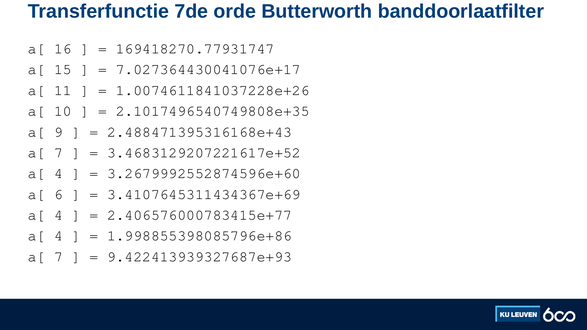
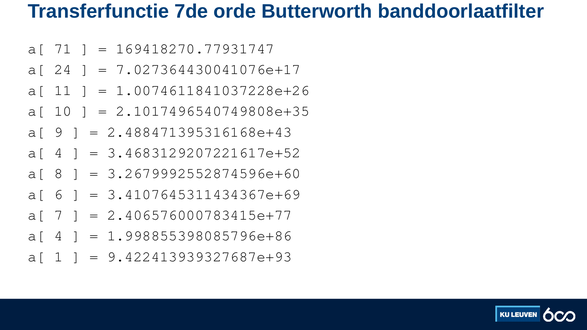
16: 16 -> 71
15: 15 -> 24
7 at (59, 153): 7 -> 4
4 at (59, 174): 4 -> 8
4 at (59, 215): 4 -> 7
7 at (59, 257): 7 -> 1
